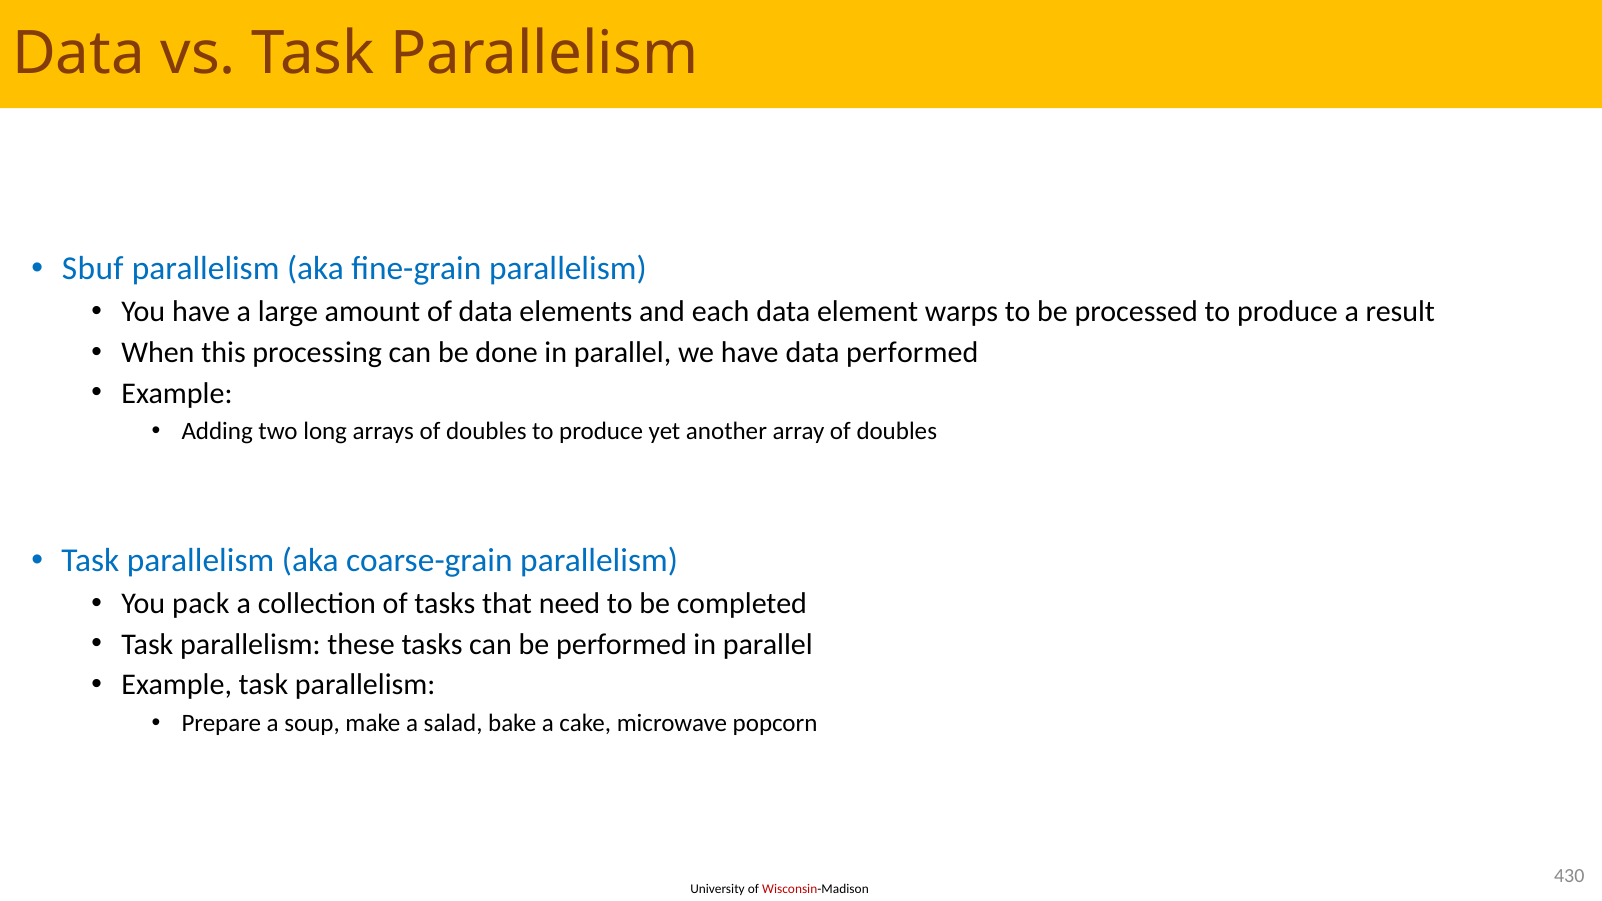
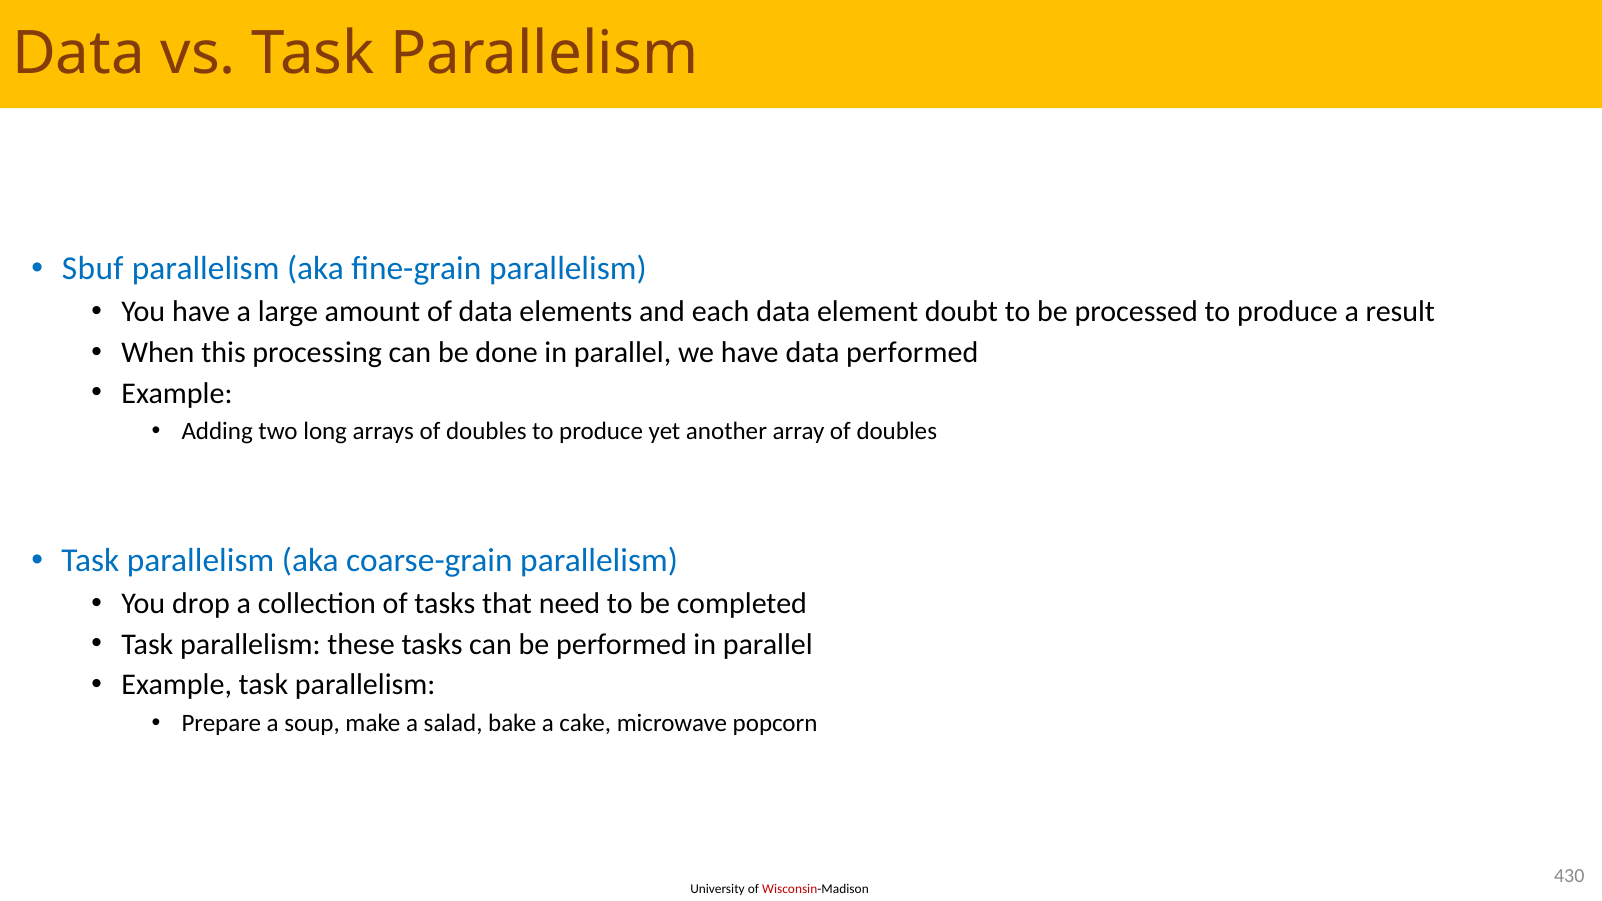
warps: warps -> doubt
pack: pack -> drop
